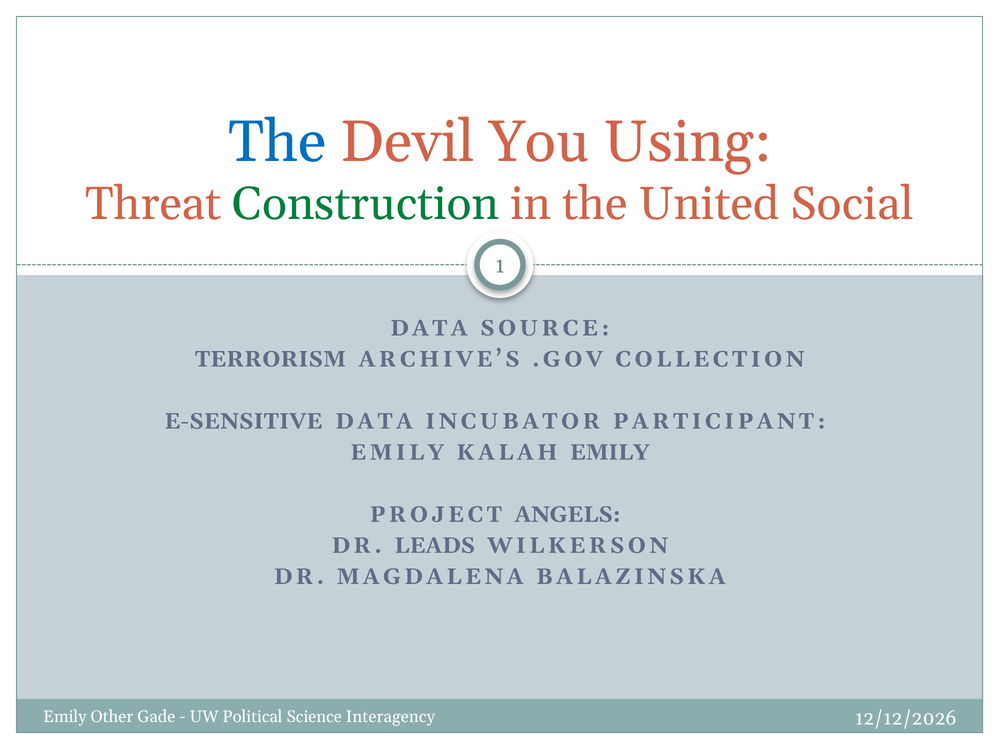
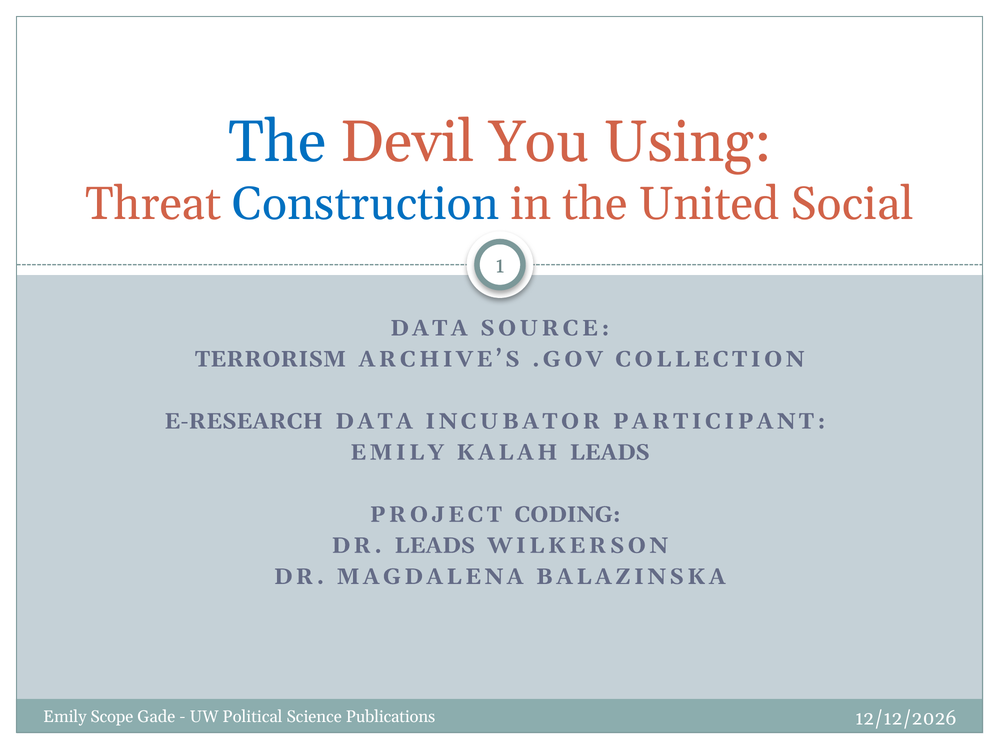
Construction colour: green -> blue
E-SENSITIVE: E-SENSITIVE -> E-RESEARCH
KALAH EMILY: EMILY -> LEADS
ANGELS: ANGELS -> CODING
Other: Other -> Scope
Interagency: Interagency -> Publications
